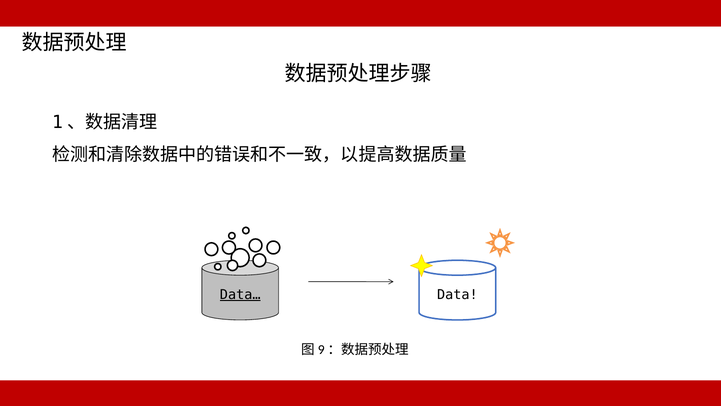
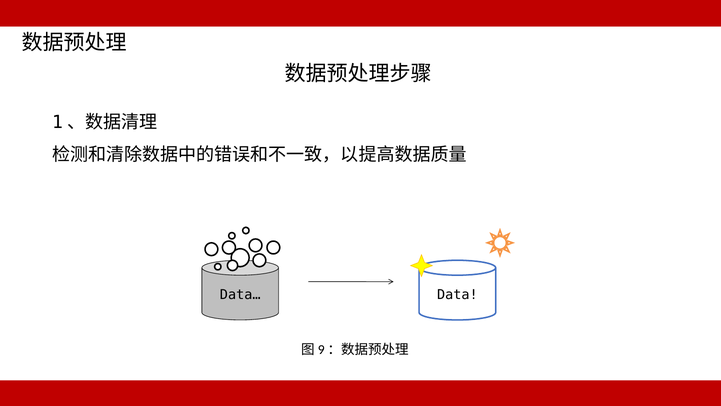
Data… underline: present -> none
